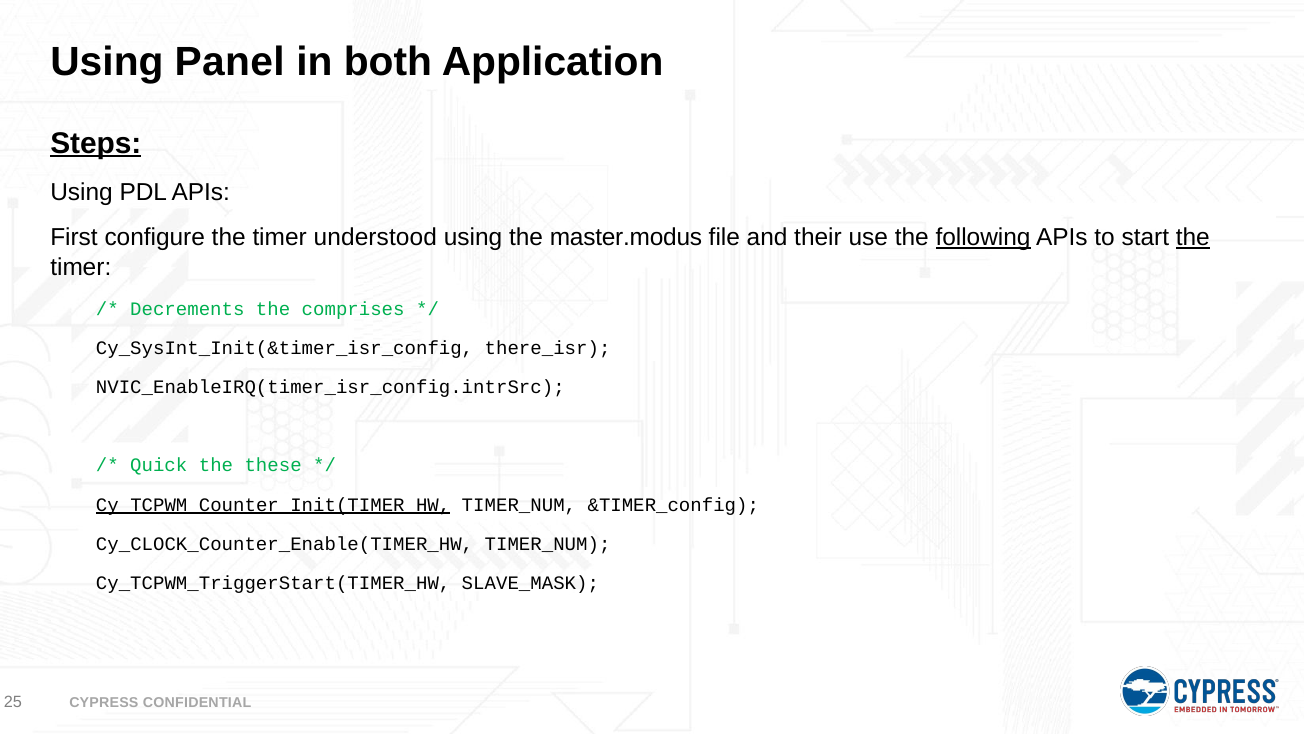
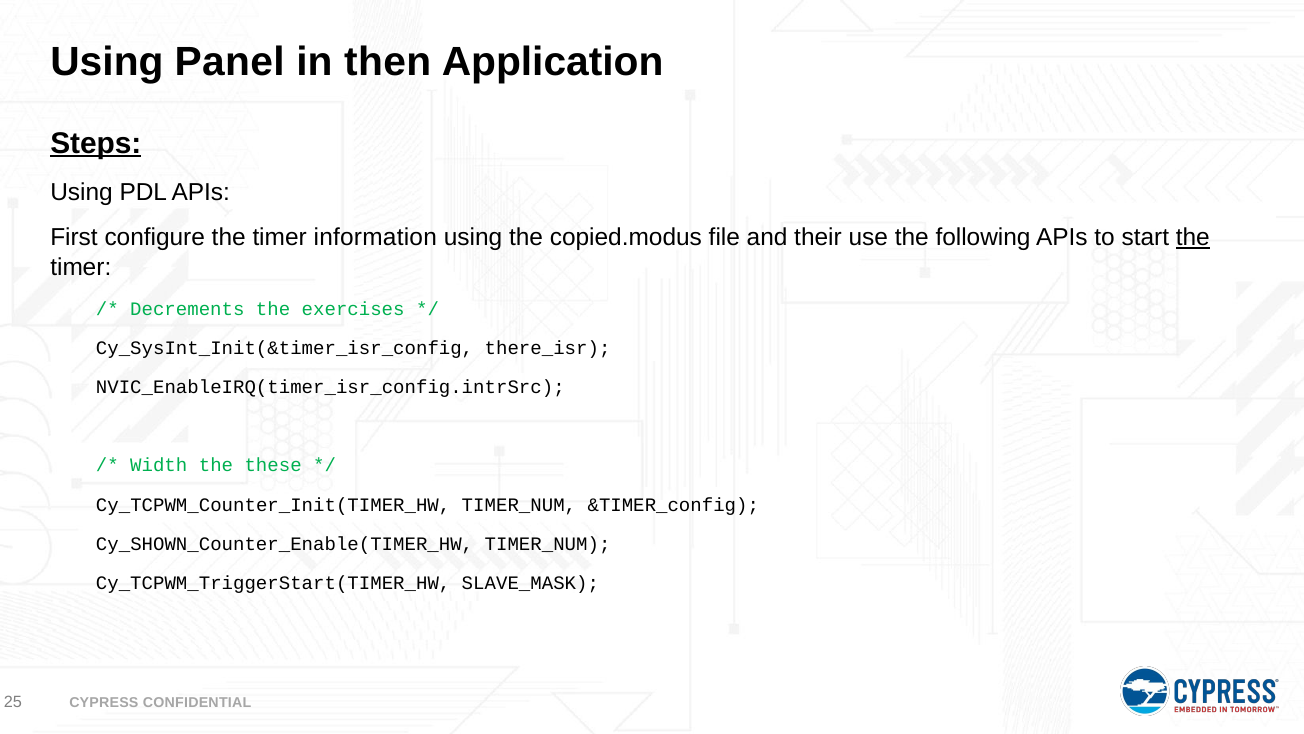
both: both -> then
understood: understood -> information
master.modus: master.modus -> copied.modus
following underline: present -> none
comprises: comprises -> exercises
Quick: Quick -> Width
Cy_TCPWM_Counter_Init(TIMER_HW underline: present -> none
Cy_CLOCK_Counter_Enable(TIMER_HW: Cy_CLOCK_Counter_Enable(TIMER_HW -> Cy_SHOWN_Counter_Enable(TIMER_HW
